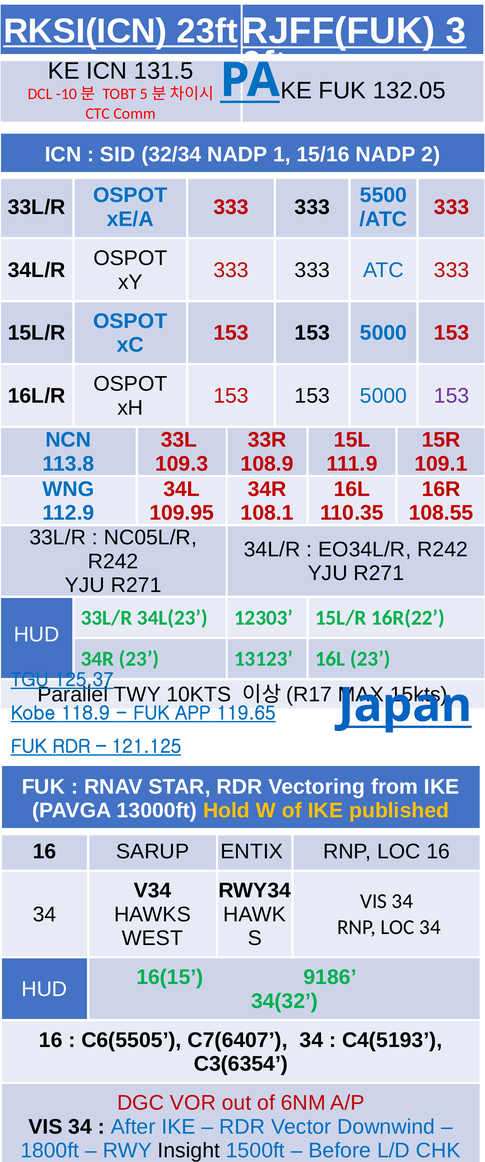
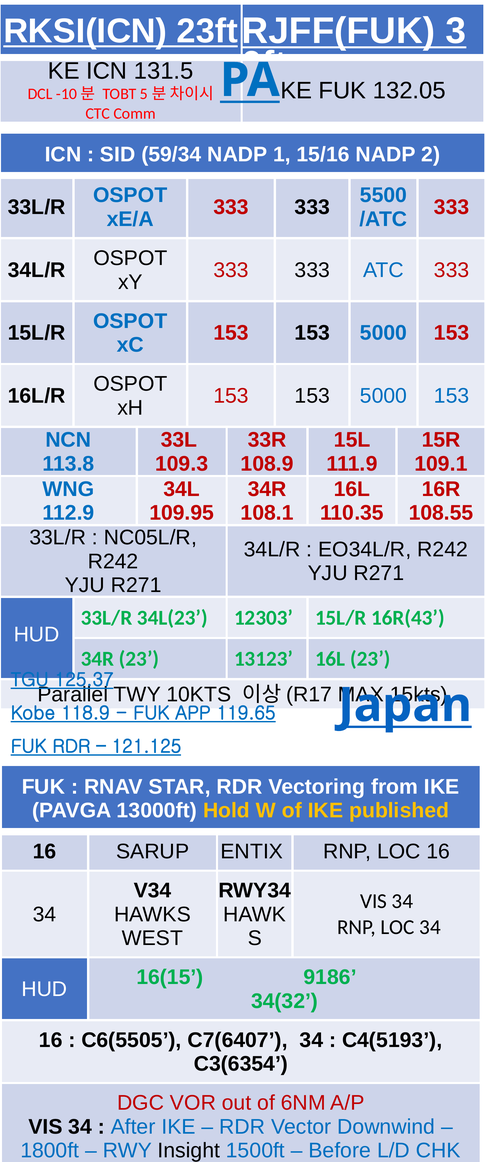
32/34: 32/34 -> 59/34
153 at (452, 395) colour: purple -> blue
16R(22: 16R(22 -> 16R(43
